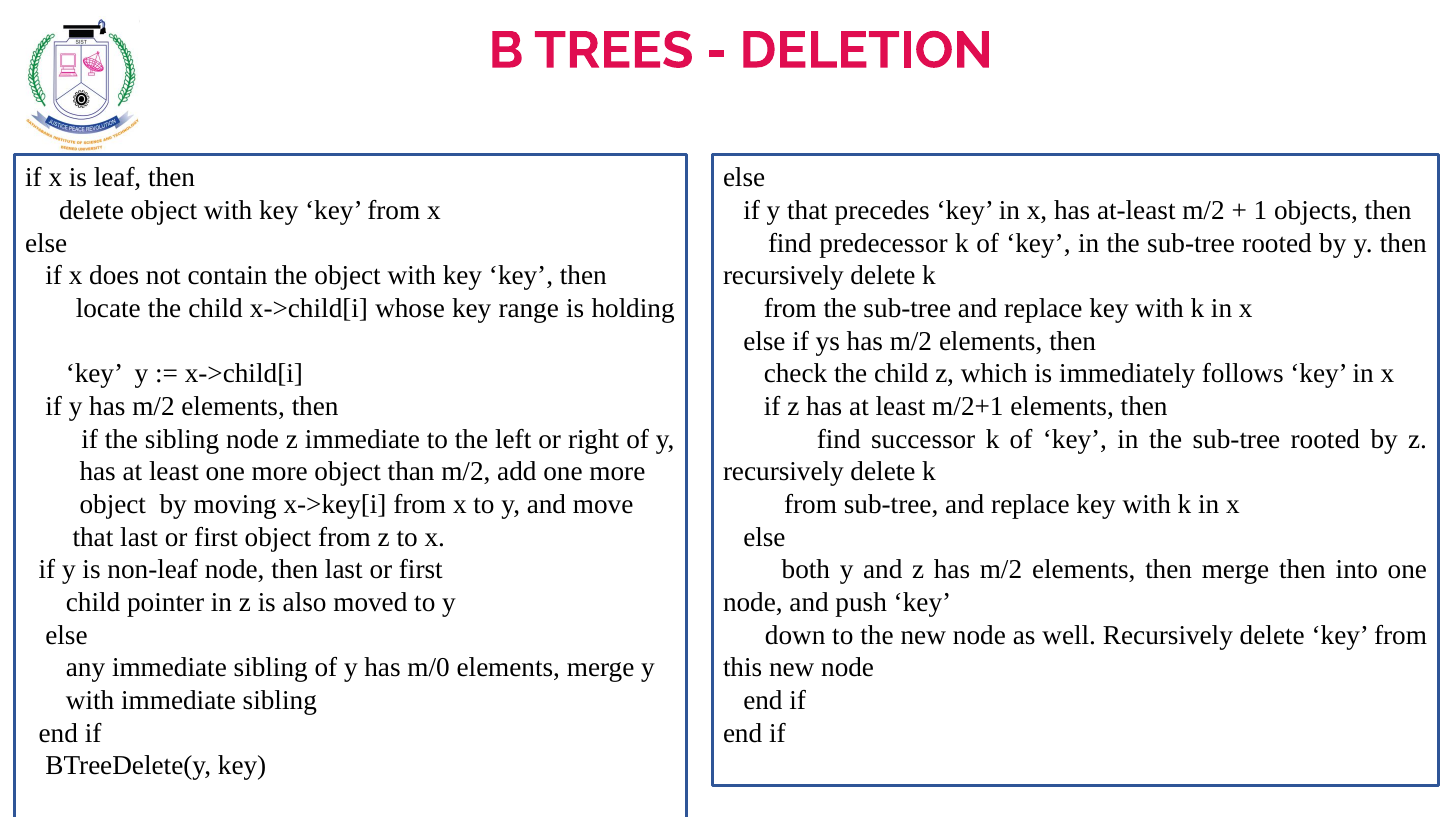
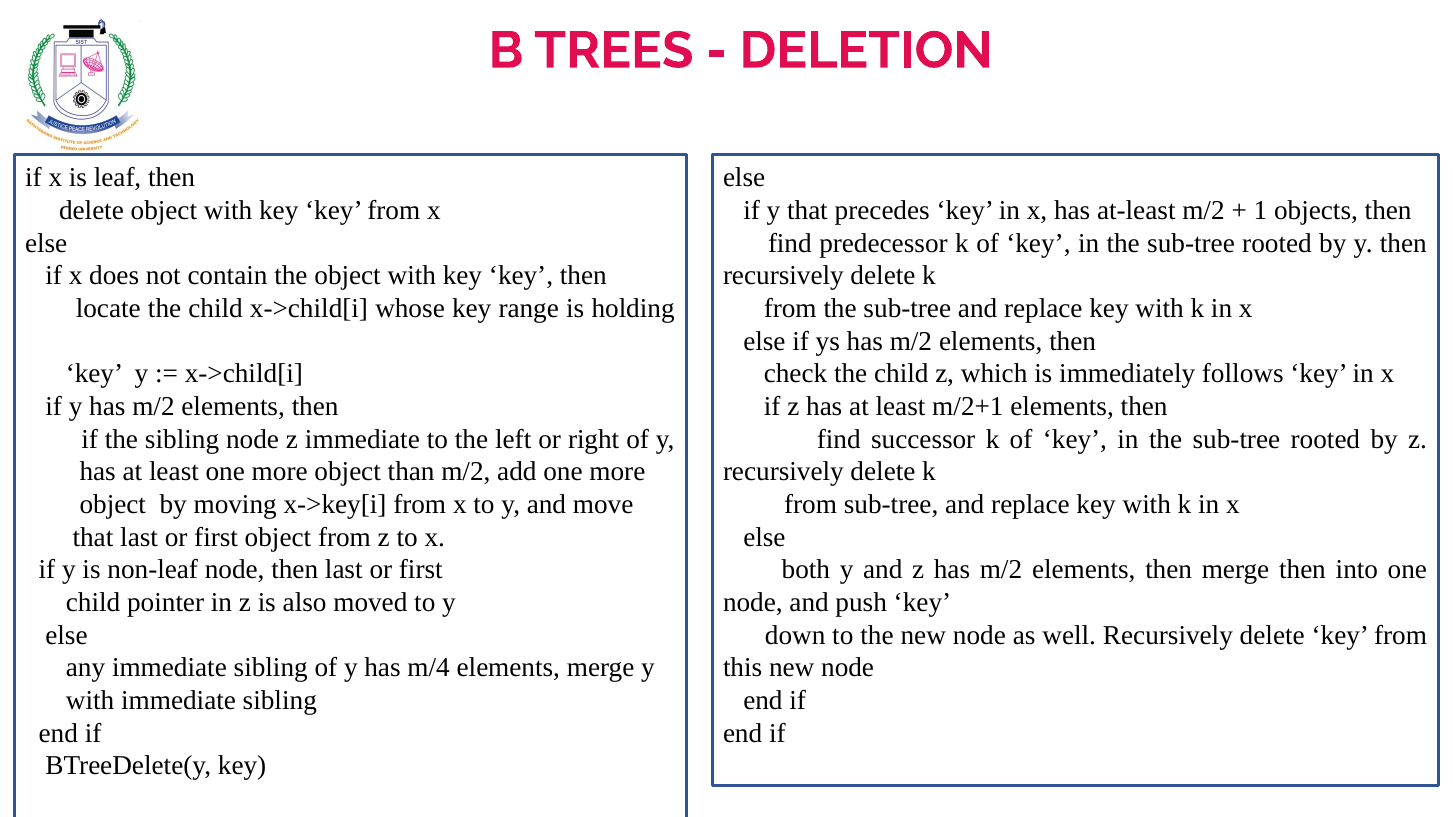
m/0: m/0 -> m/4
